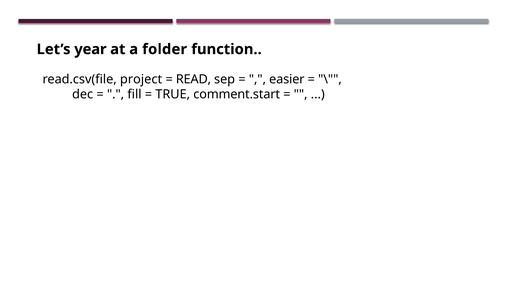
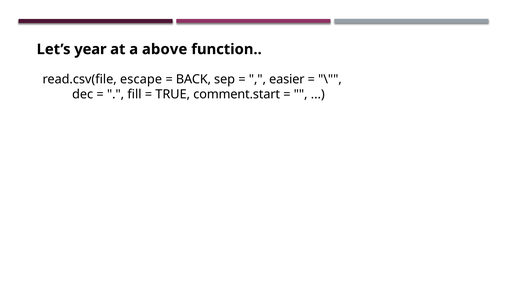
folder: folder -> above
project: project -> escape
READ: READ -> BACK
